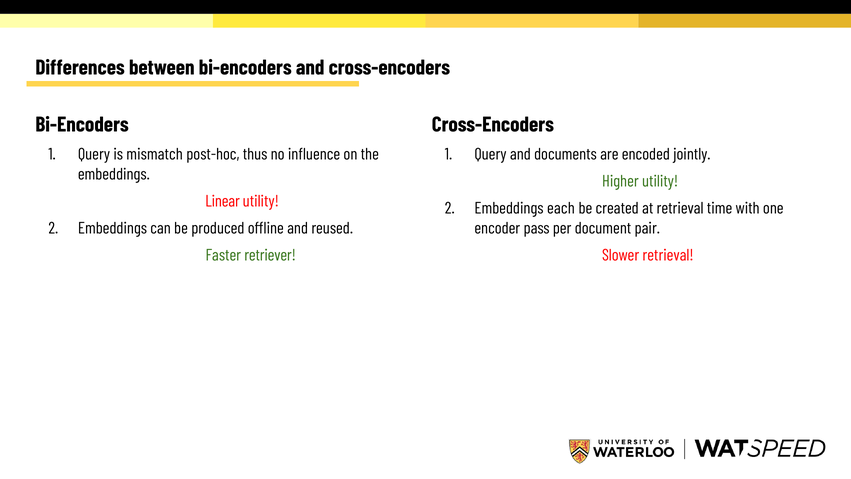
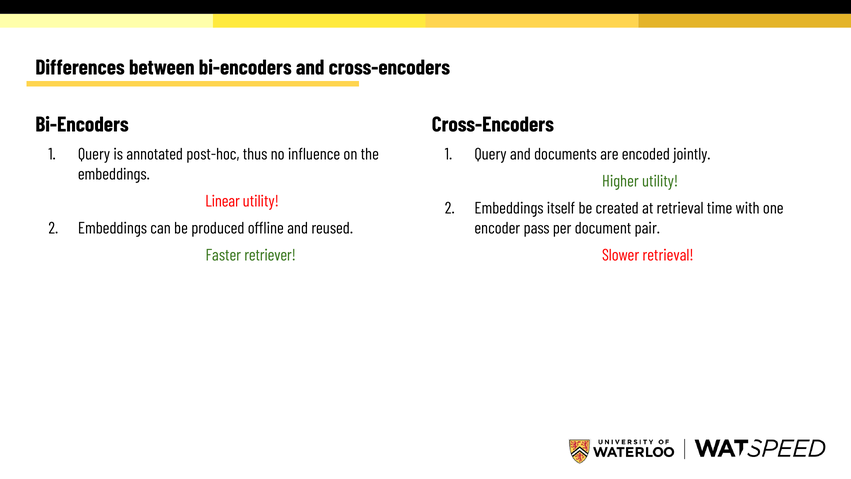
mismatch: mismatch -> annotated
each: each -> itself
